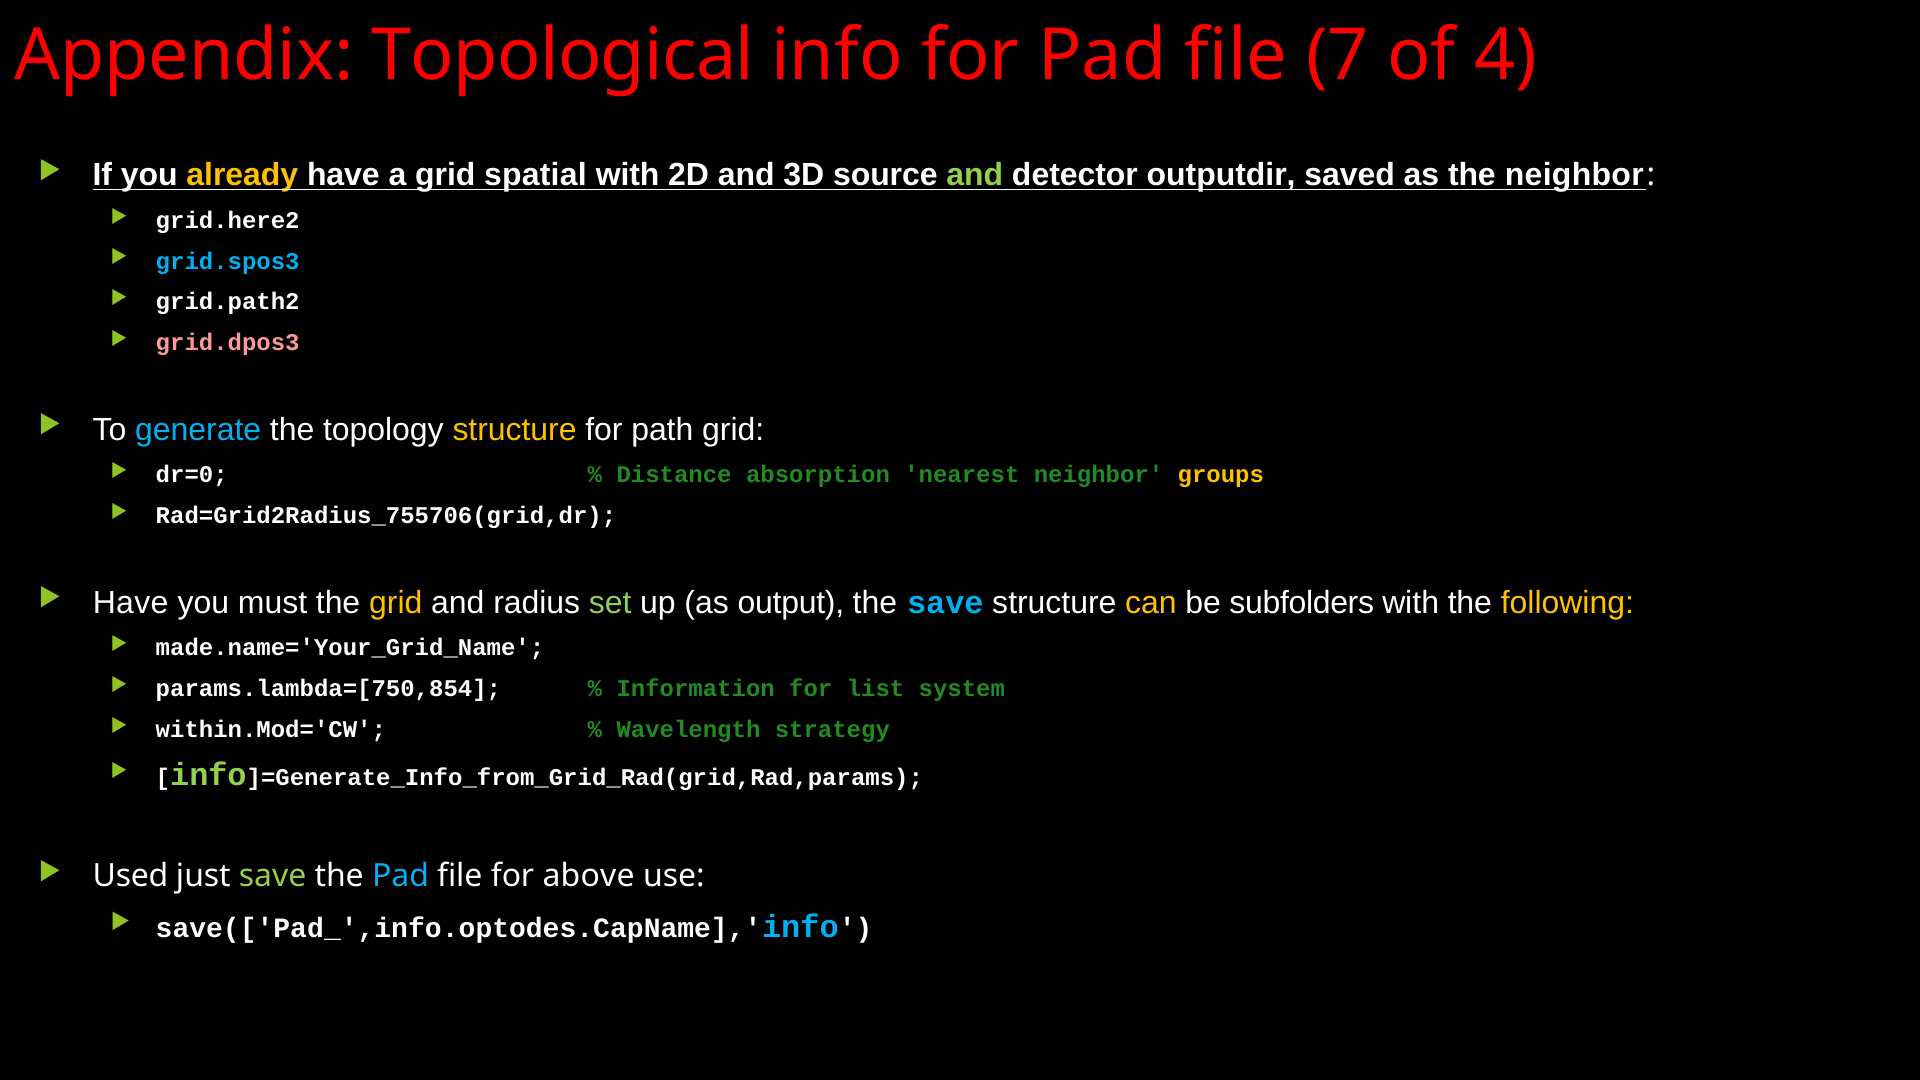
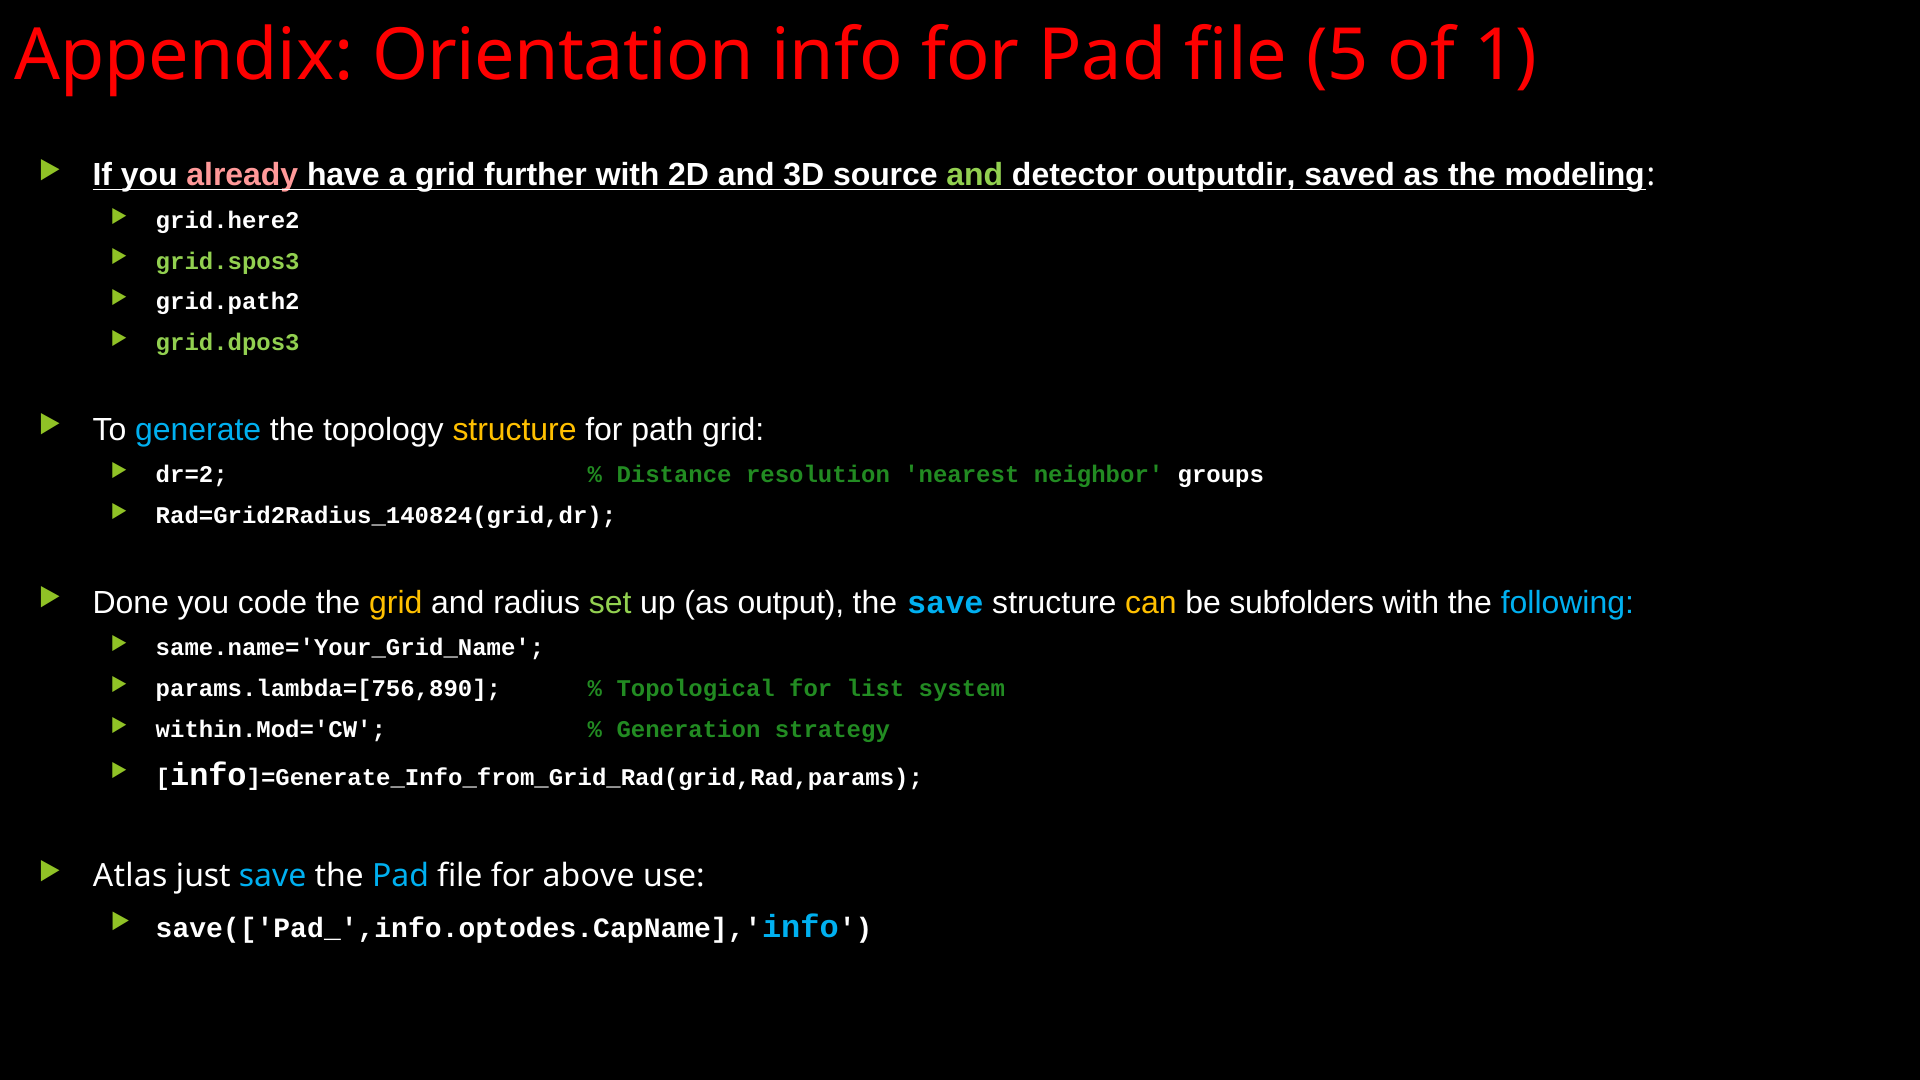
Topological: Topological -> Orientation
7: 7 -> 5
4: 4 -> 1
already colour: yellow -> pink
spatial: spatial -> further
the neighbor: neighbor -> modeling
grid.spos3 colour: light blue -> light green
grid.dpos3 colour: pink -> light green
dr=0: dr=0 -> dr=2
absorption: absorption -> resolution
groups colour: yellow -> white
Rad=Grid2Radius_755706(grid,dr: Rad=Grid2Radius_755706(grid,dr -> Rad=Grid2Radius_140824(grid,dr
Have at (131, 603): Have -> Done
must: must -> code
following colour: yellow -> light blue
made.name='Your_Grid_Name: made.name='Your_Grid_Name -> same.name='Your_Grid_Name
params.lambda=[750,854: params.lambda=[750,854 -> params.lambda=[756,890
Information: Information -> Topological
Wavelength: Wavelength -> Generation
info at (208, 775) colour: light green -> white
Used: Used -> Atlas
save at (273, 876) colour: light green -> light blue
